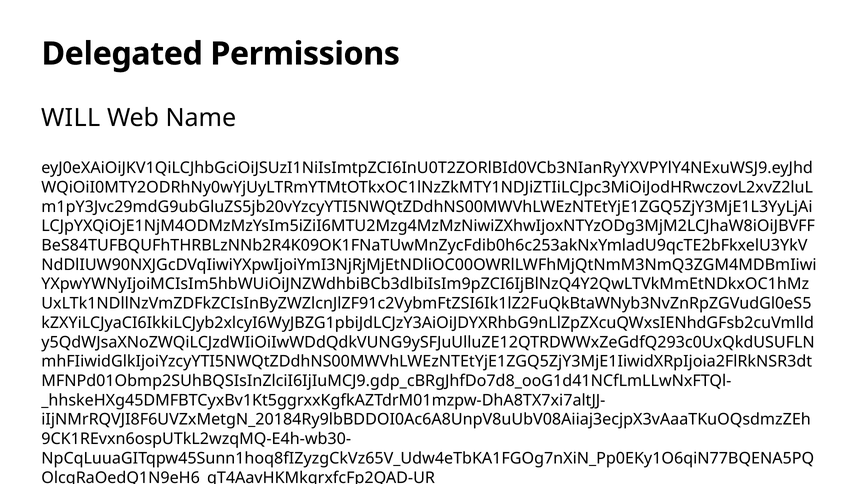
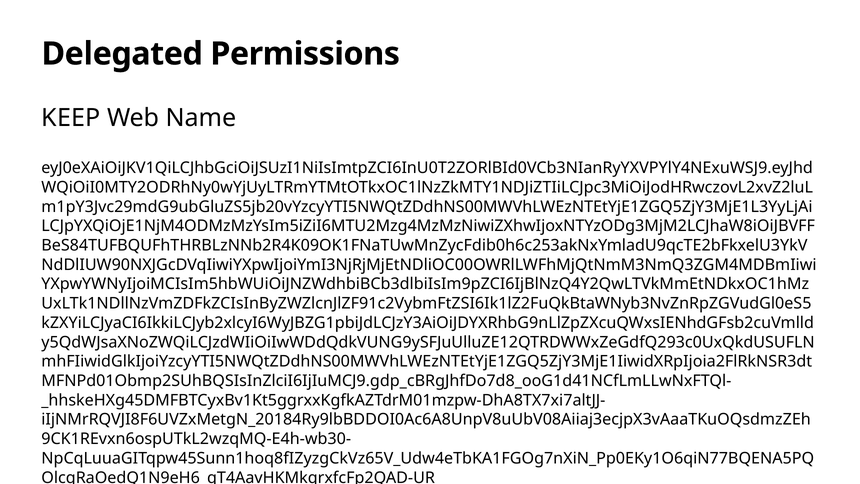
WILL: WILL -> KEEP
